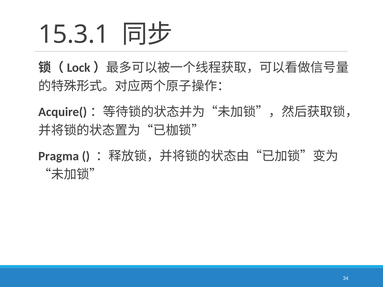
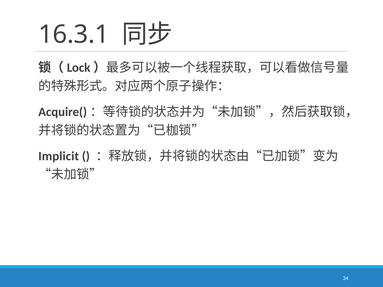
15.3.1: 15.3.1 -> 16.3.1
Pragma: Pragma -> Implicit
